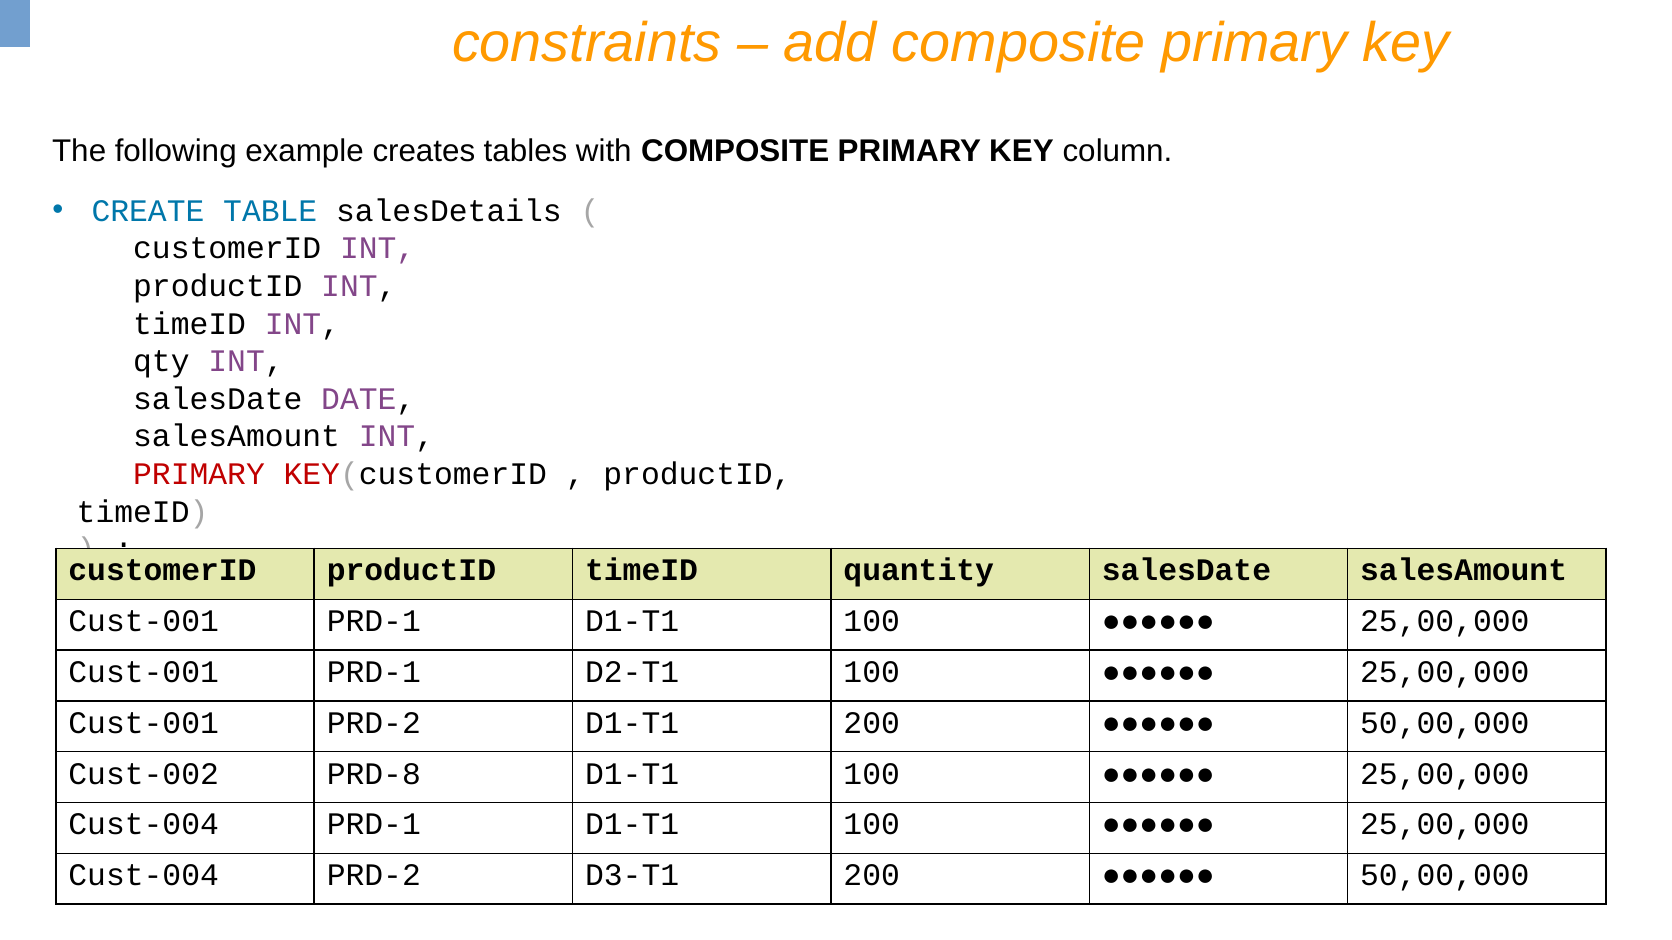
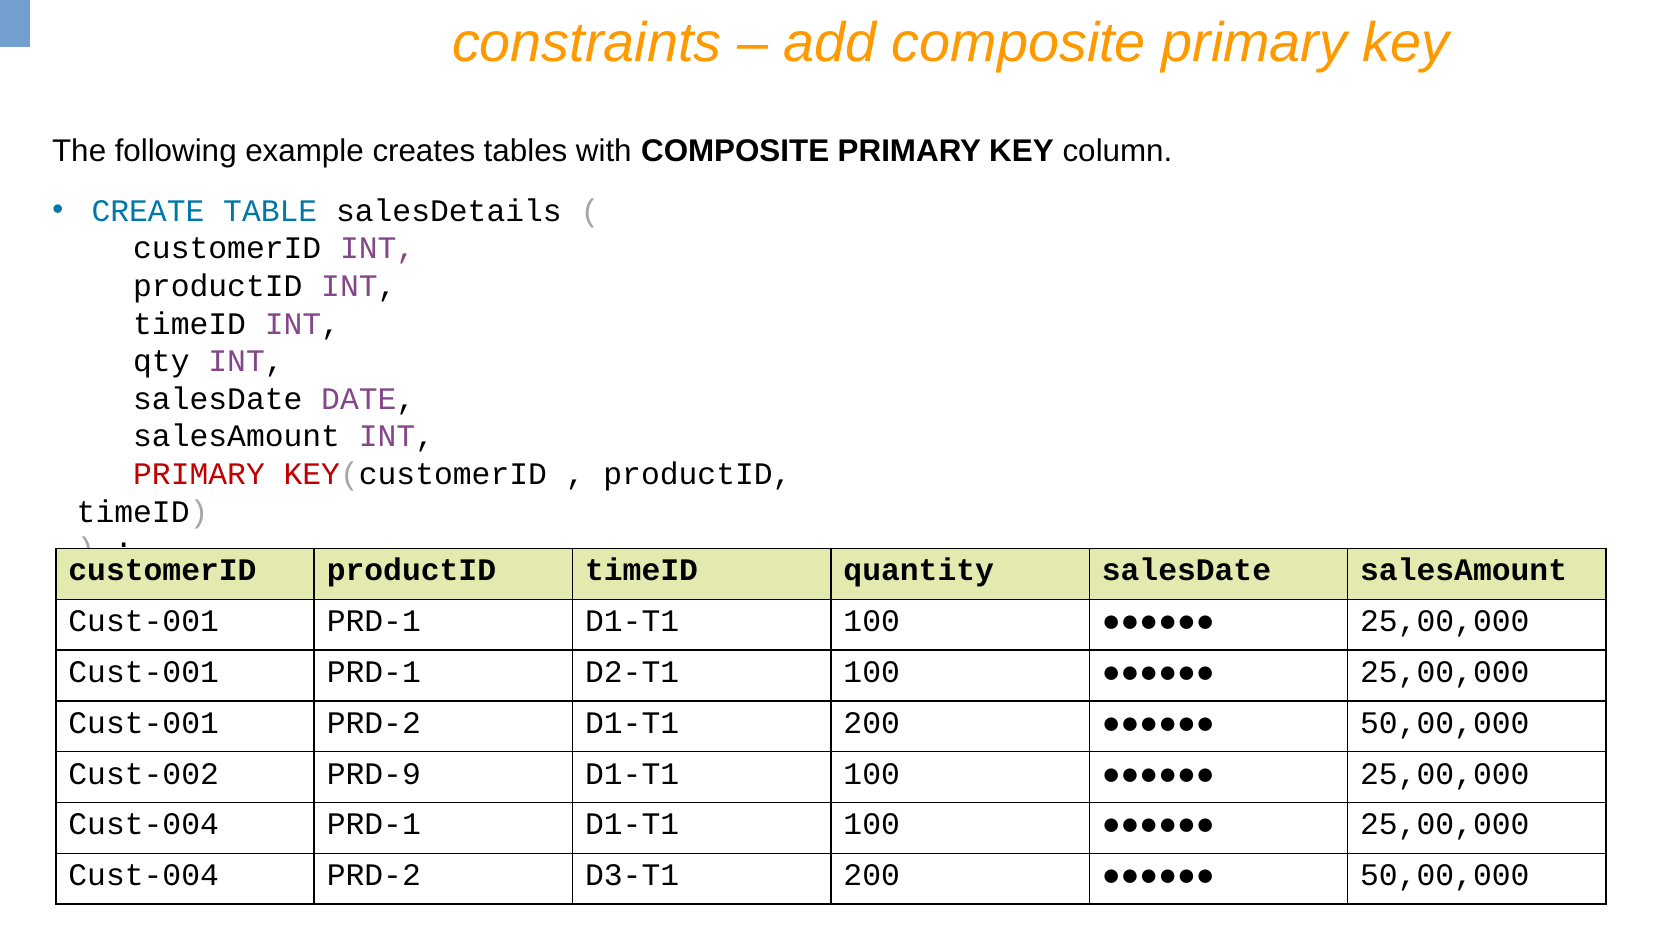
PRD-8: PRD-8 -> PRD-9
